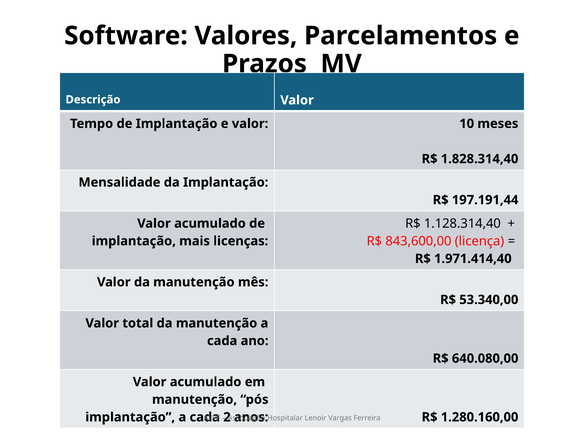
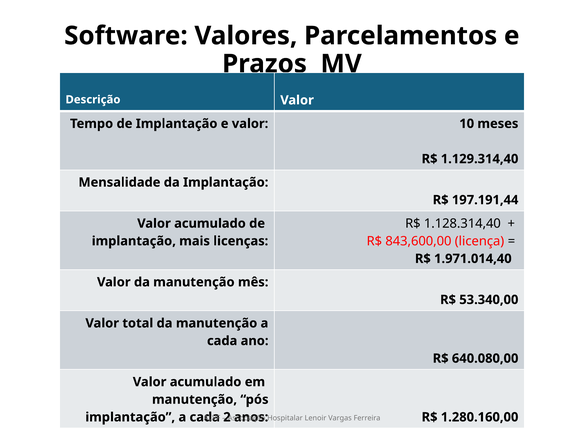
1.828.314,40: 1.828.314,40 -> 1.129.314,40
1.971.414,40: 1.971.414,40 -> 1.971.014,40
